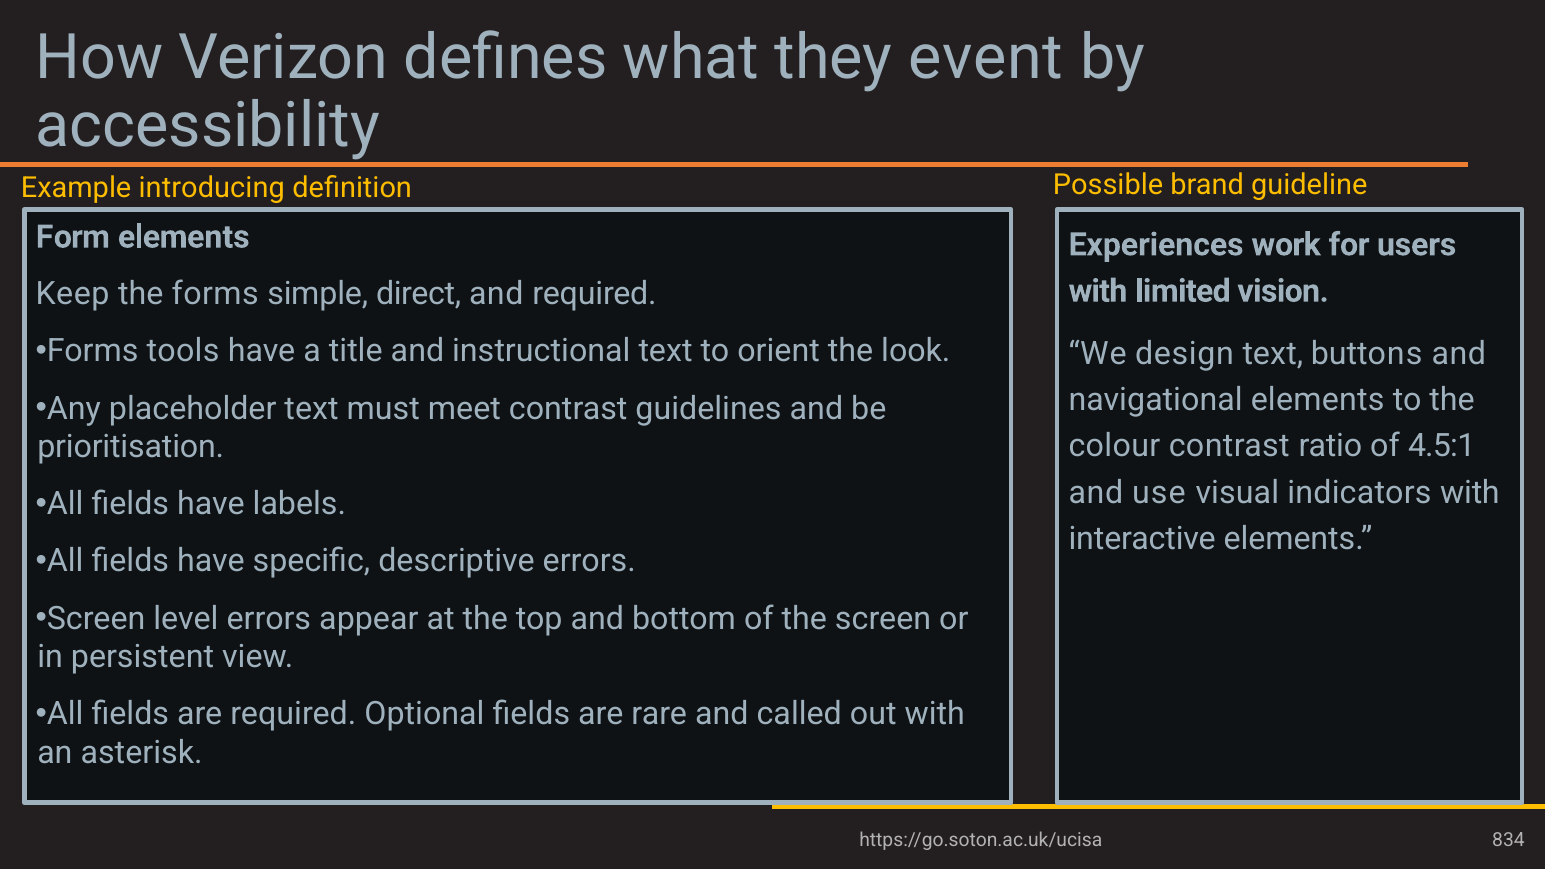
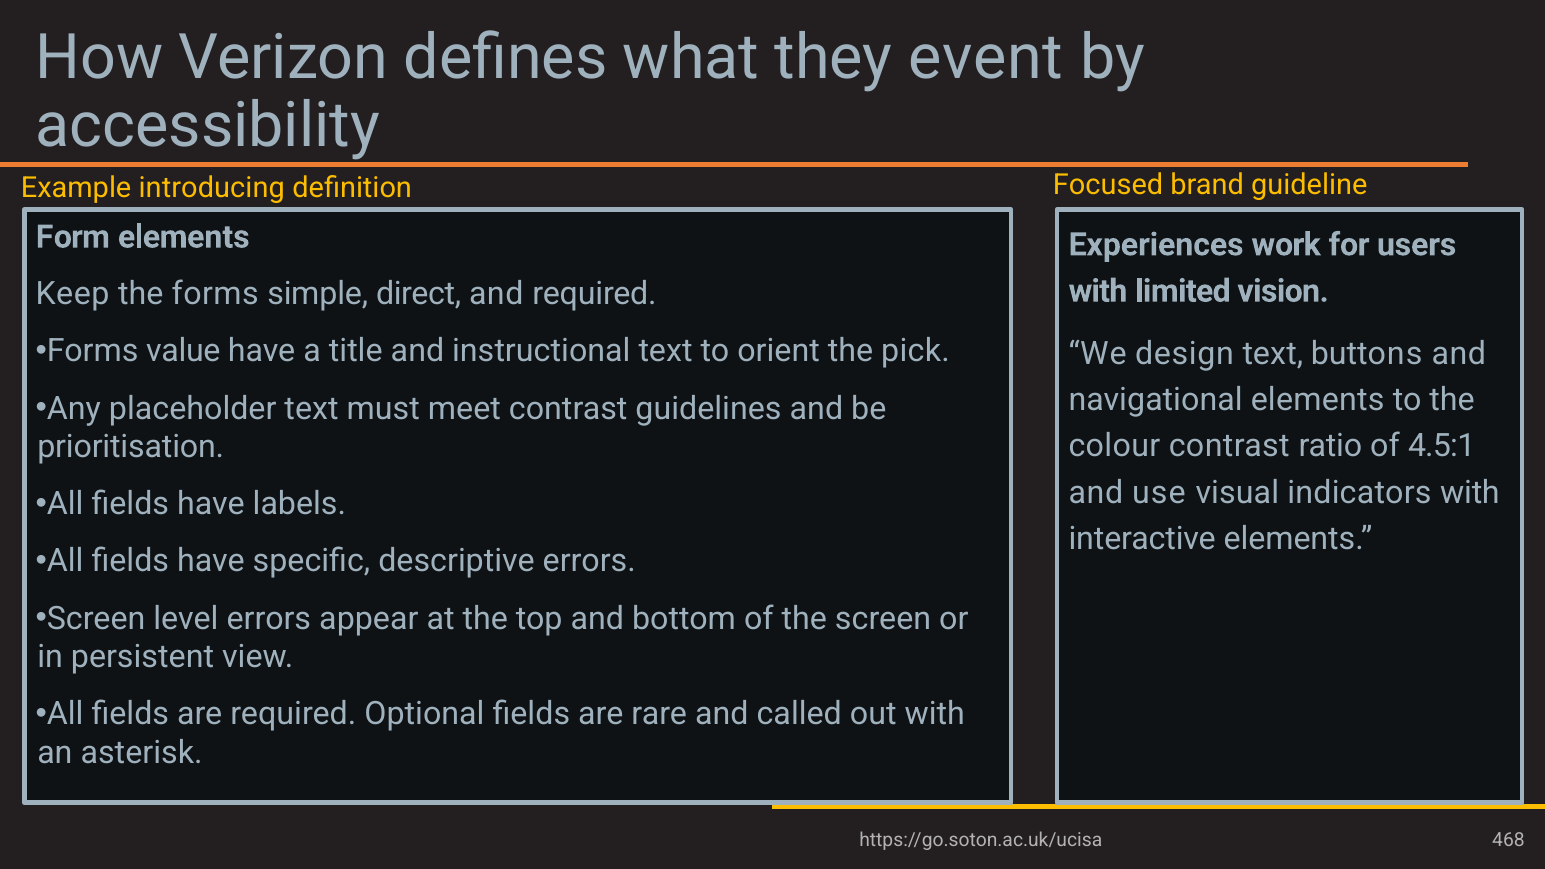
Possible: Possible -> Focused
tools: tools -> value
look: look -> pick
834: 834 -> 468
